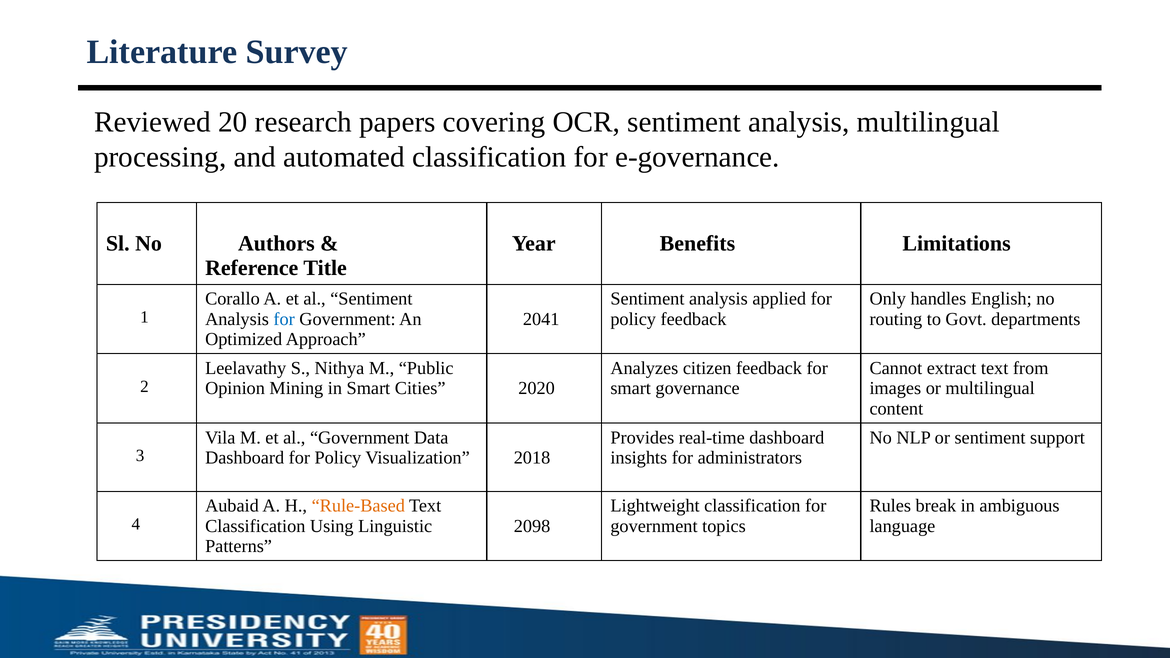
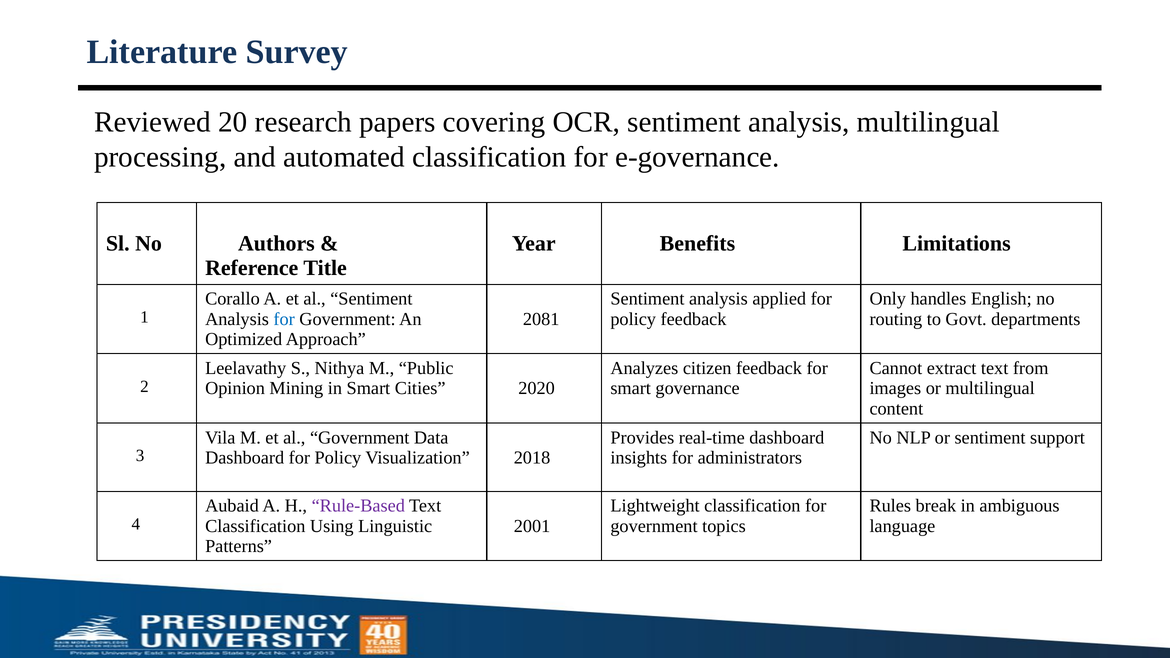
2041: 2041 -> 2081
Rule-Based colour: orange -> purple
2098: 2098 -> 2001
